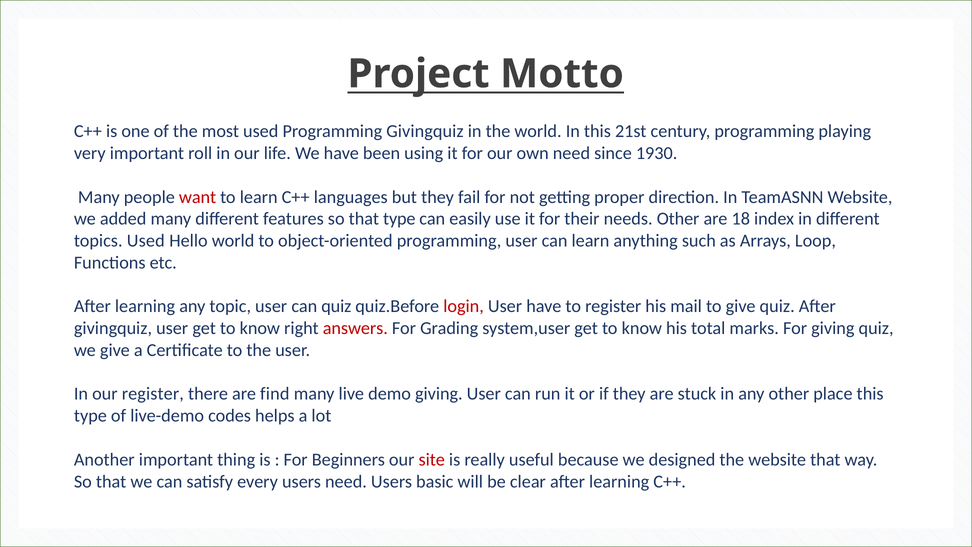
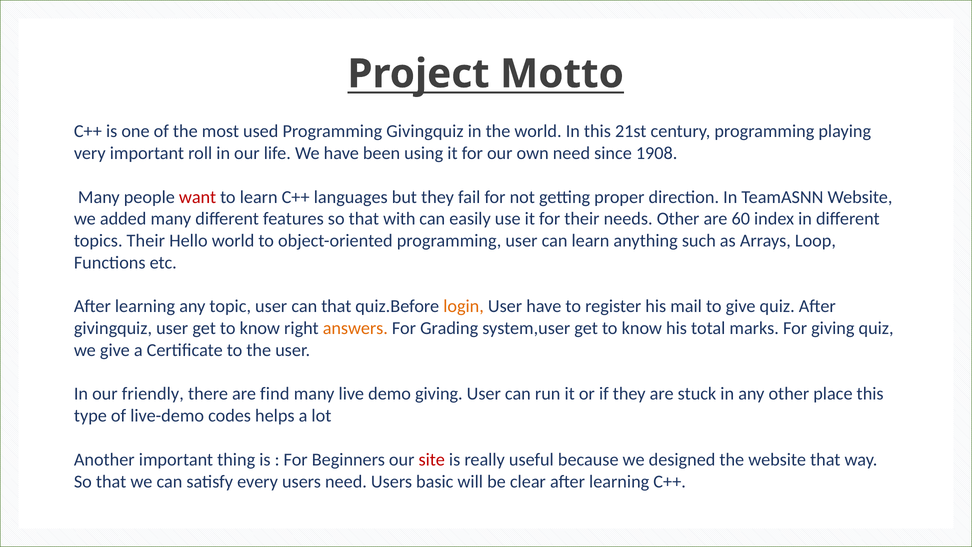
1930: 1930 -> 1908
that type: type -> with
18: 18 -> 60
topics Used: Used -> Their
can quiz: quiz -> that
login colour: red -> orange
answers colour: red -> orange
our register: register -> friendly
